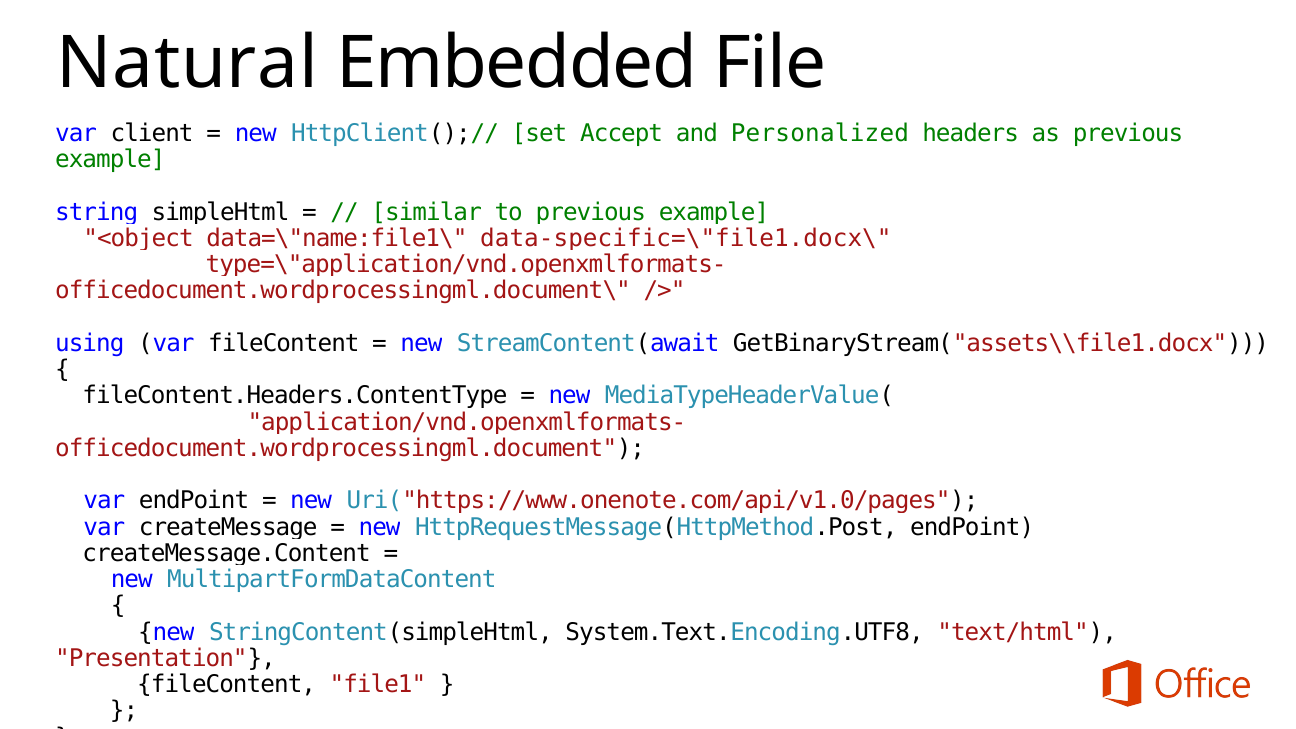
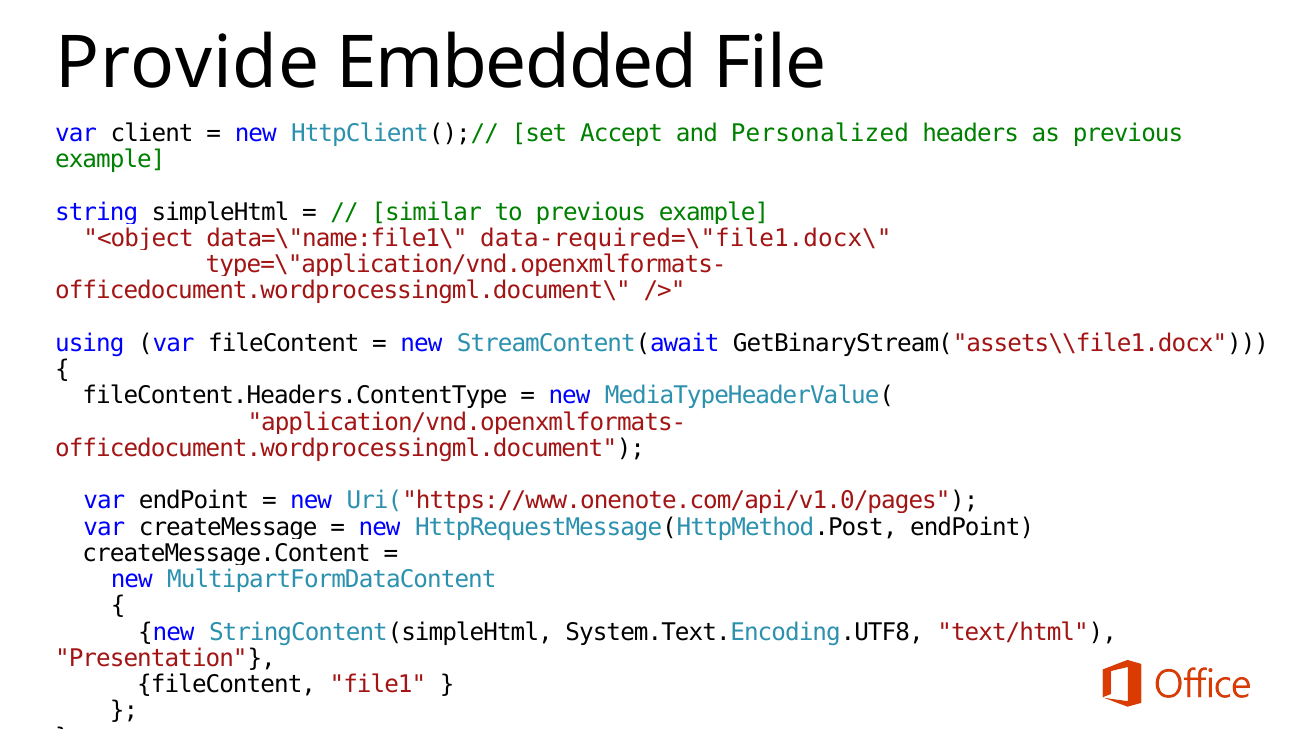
Natural: Natural -> Provide
data-specific=\"file1.docx\: data-specific=\"file1.docx\ -> data-required=\"file1.docx\
